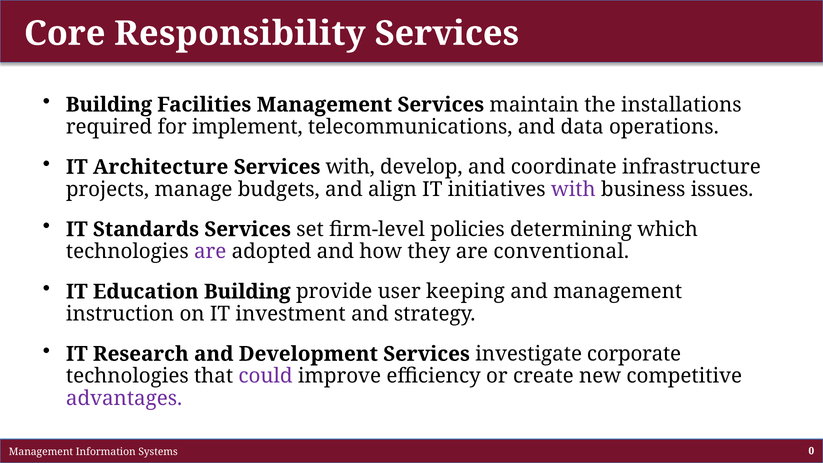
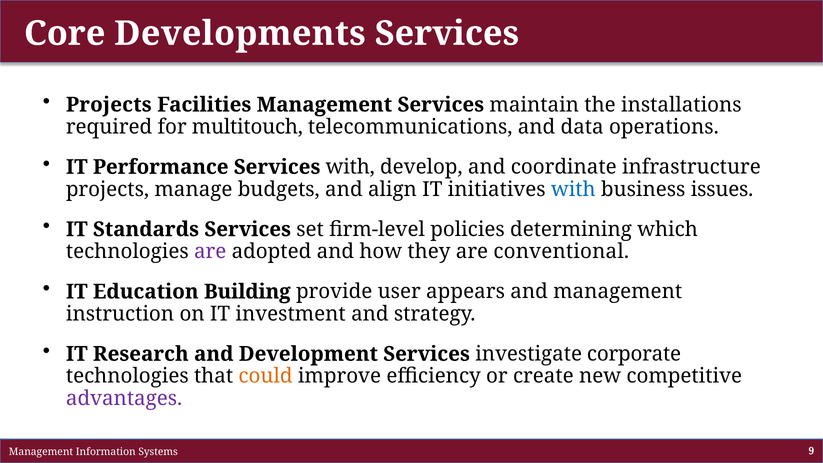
Responsibility: Responsibility -> Developments
Building at (109, 105): Building -> Projects
implement: implement -> multitouch
Architecture: Architecture -> Performance
with at (573, 189) colour: purple -> blue
keeping: keeping -> appears
could colour: purple -> orange
0: 0 -> 9
